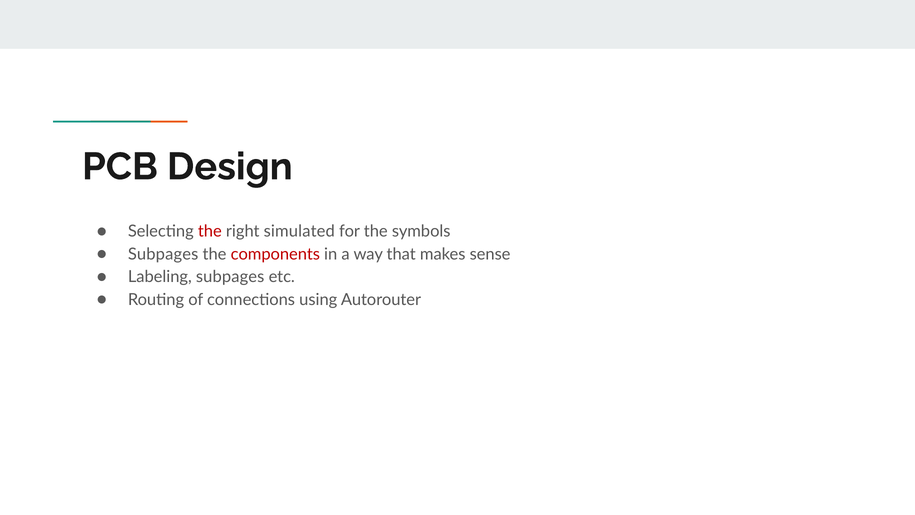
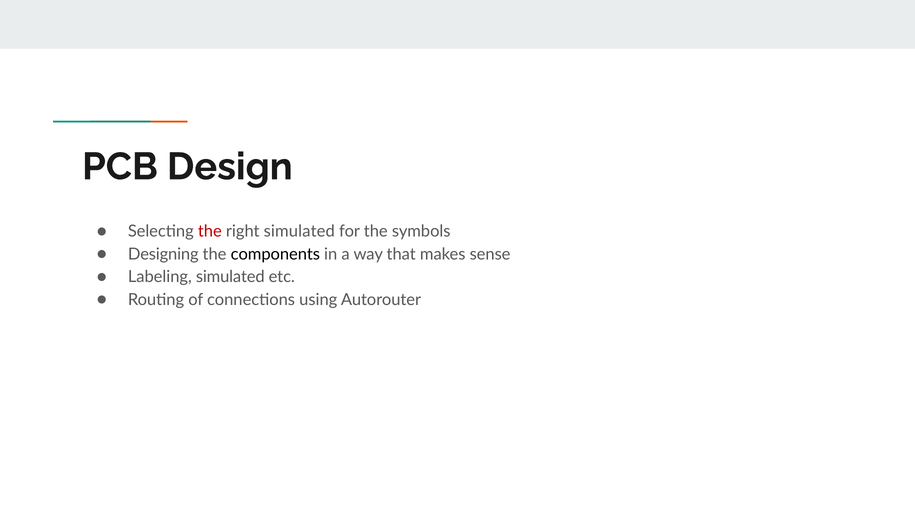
Subpages at (163, 254): Subpages -> Designing
components colour: red -> black
Labeling subpages: subpages -> simulated
